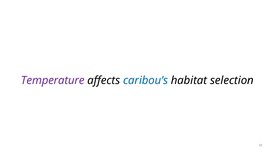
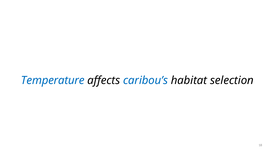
Temperature colour: purple -> blue
